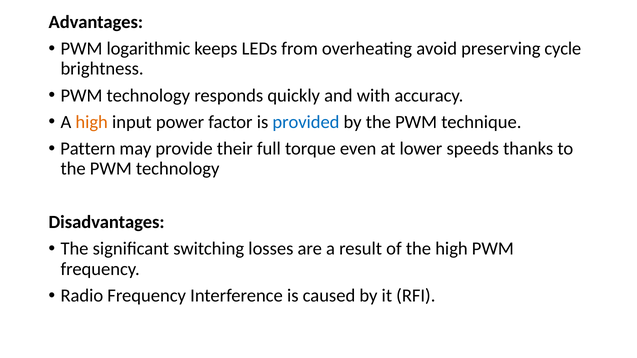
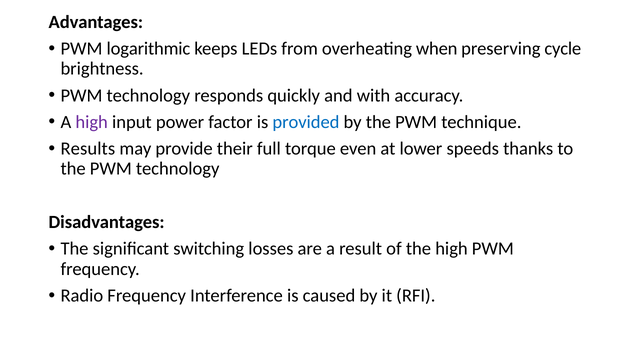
avoid: avoid -> when
high at (92, 122) colour: orange -> purple
Pattern: Pattern -> Results
